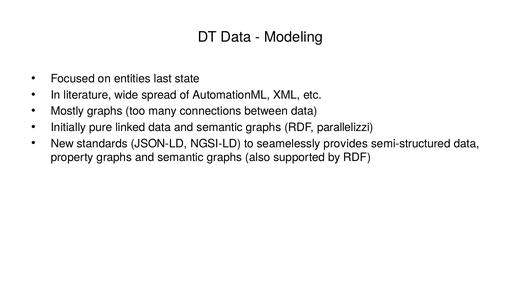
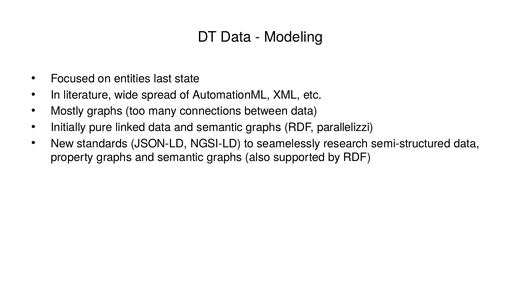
provides: provides -> research
